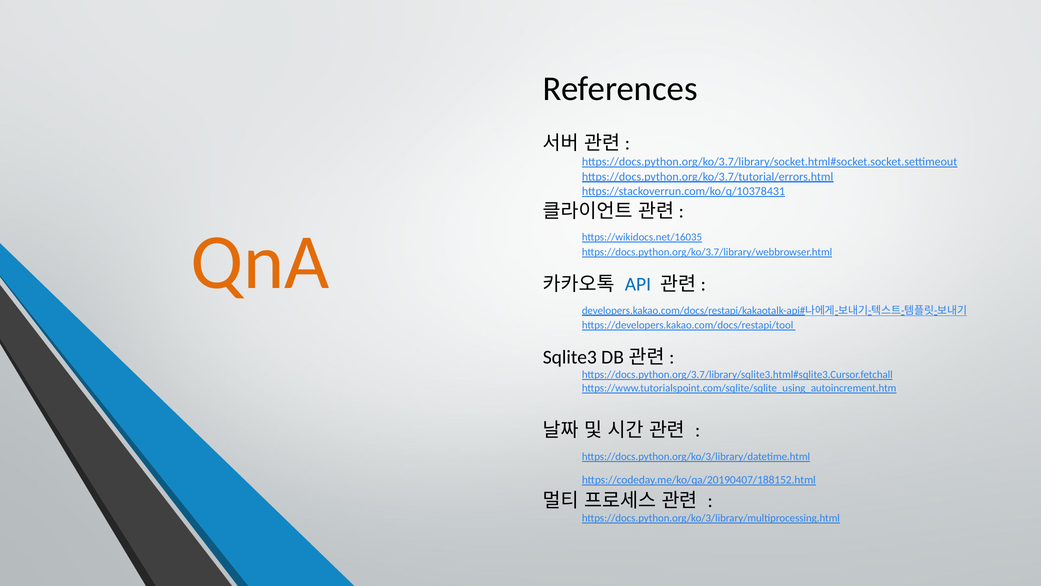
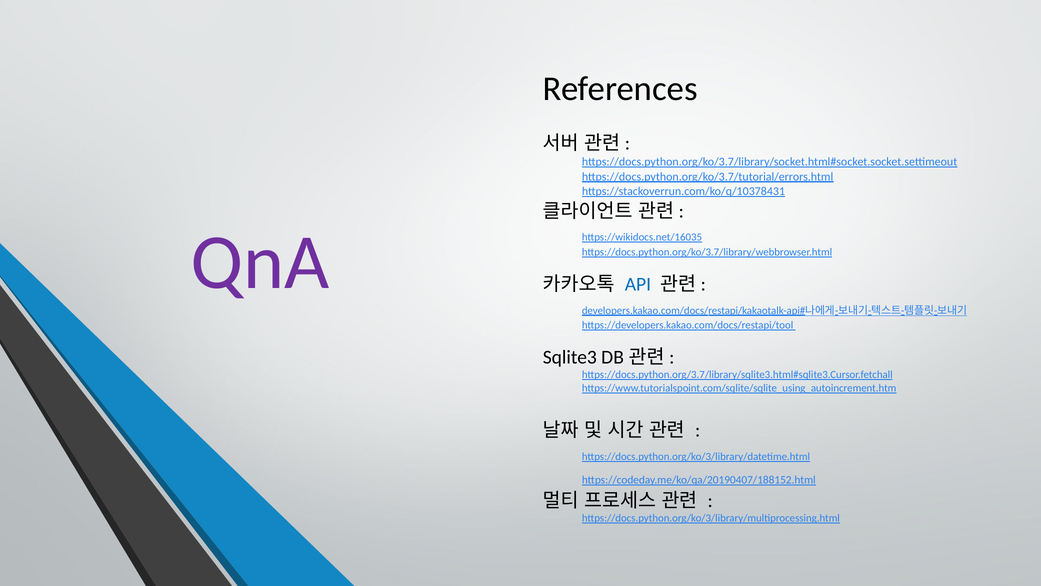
QnA colour: orange -> purple
